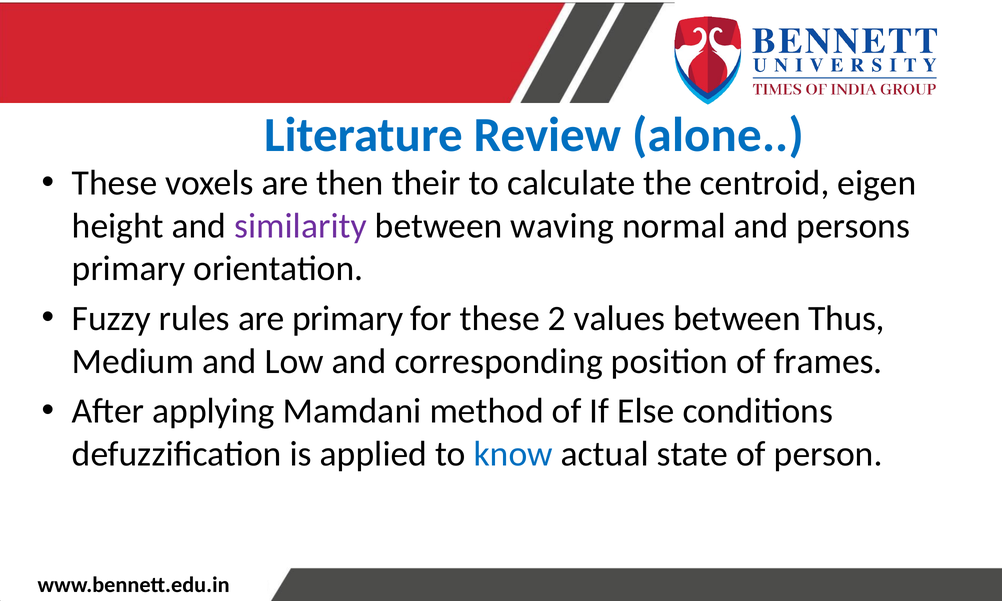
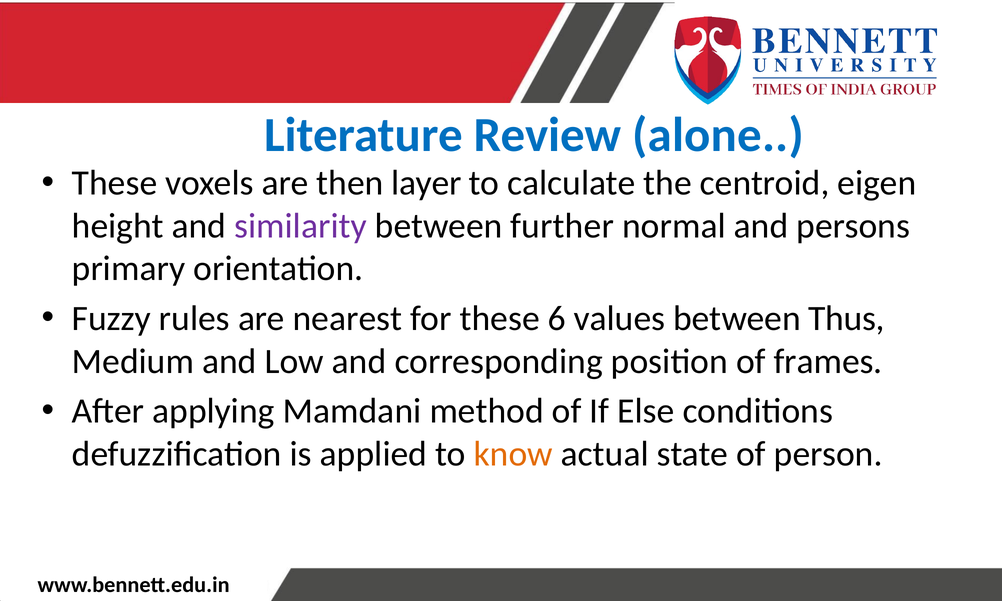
their: their -> layer
waving: waving -> further
are primary: primary -> nearest
2: 2 -> 6
know colour: blue -> orange
